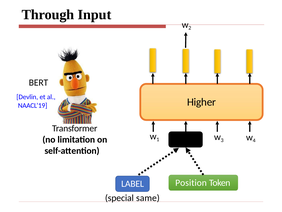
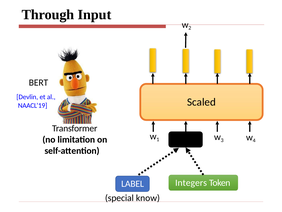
Higher: Higher -> Scaled
Position: Position -> Integers
same: same -> know
